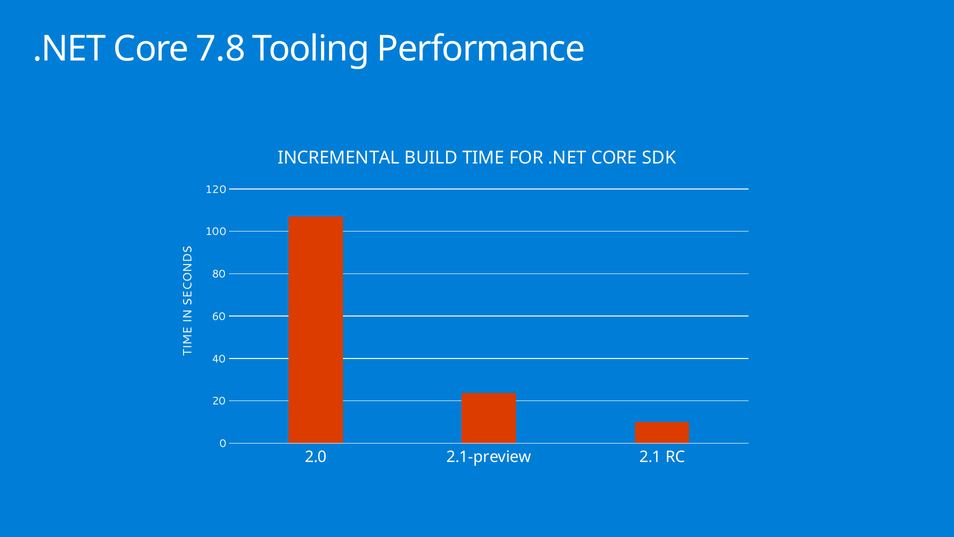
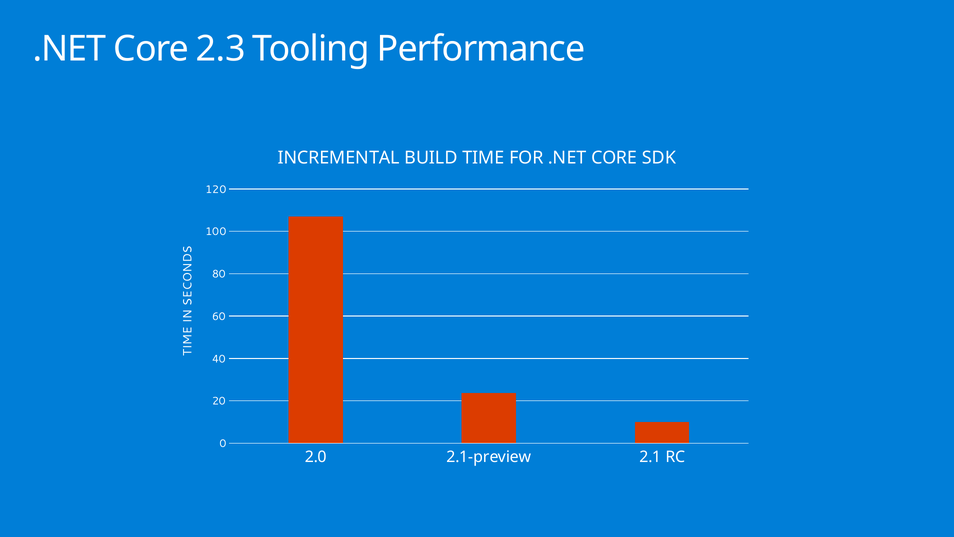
7.8: 7.8 -> 2.3
